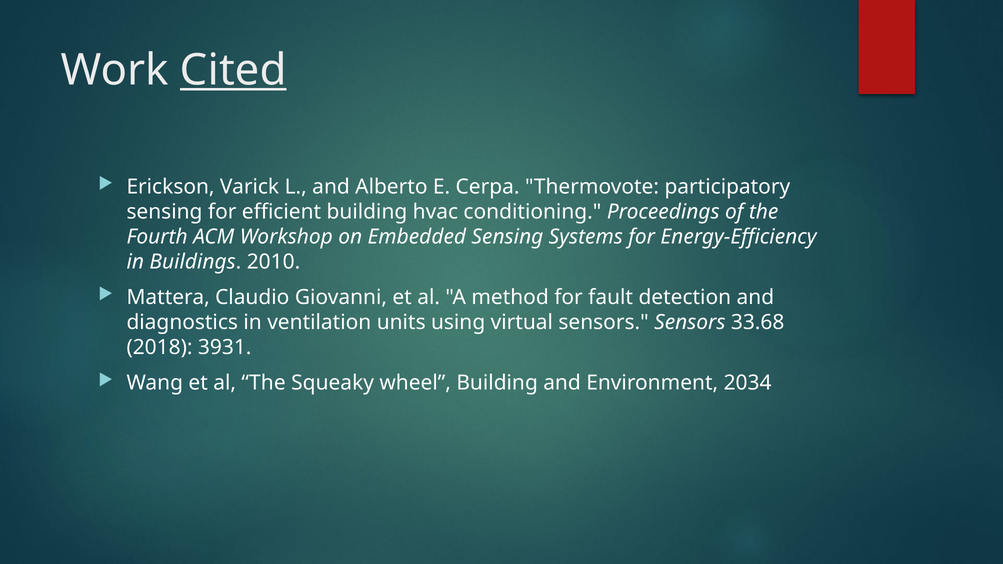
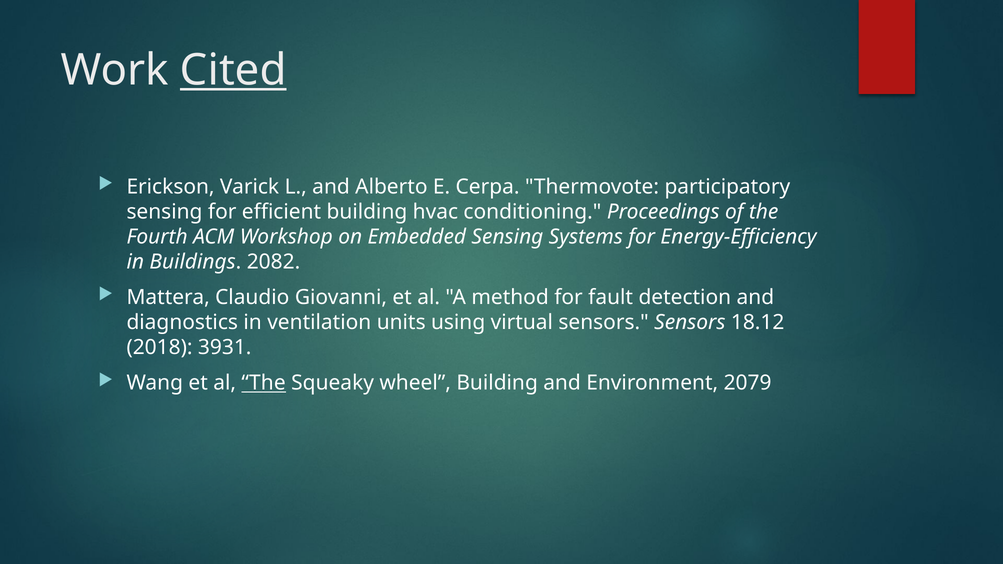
2010: 2010 -> 2082
33.68: 33.68 -> 18.12
The at (264, 383) underline: none -> present
2034: 2034 -> 2079
